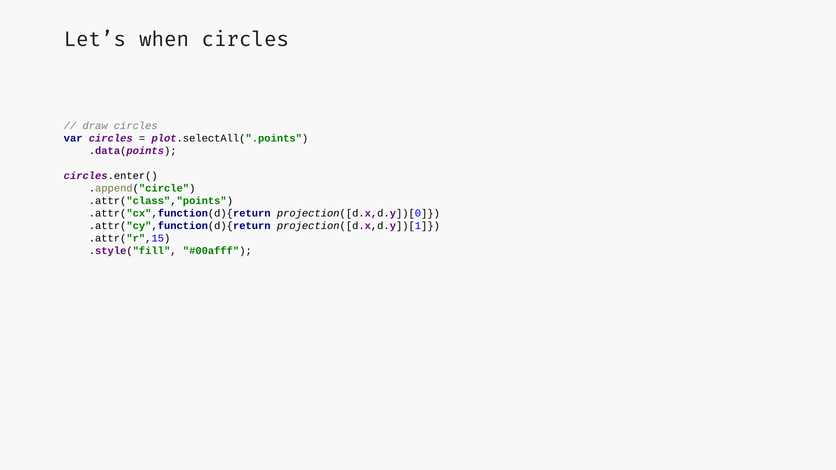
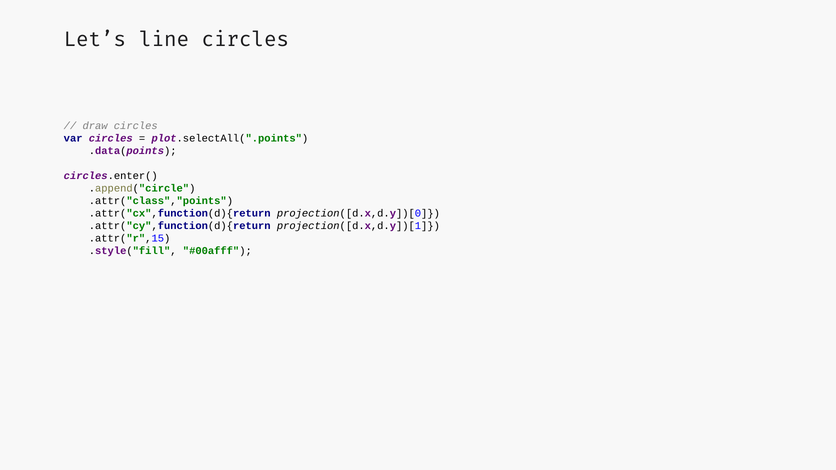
when: when -> line
